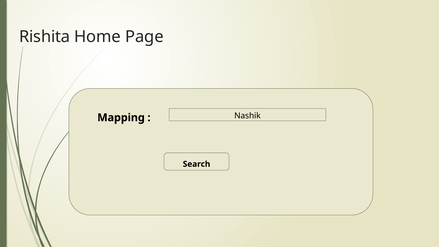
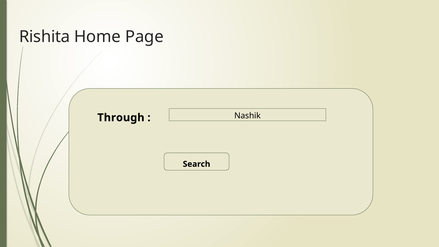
Mapping: Mapping -> Through
